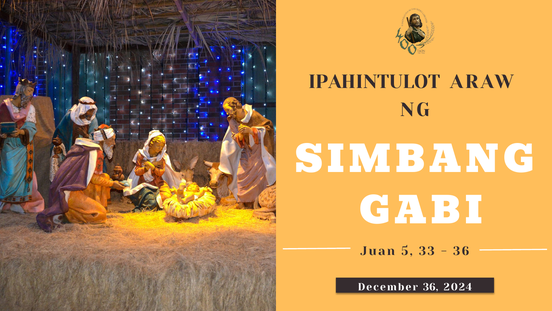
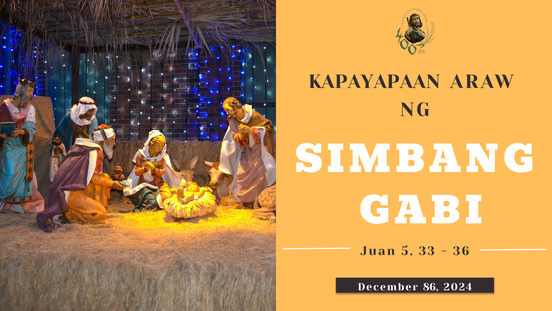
IPAHINTULOT: IPAHINTULOT -> KAPAYAPAAN
December 36: 36 -> 86
